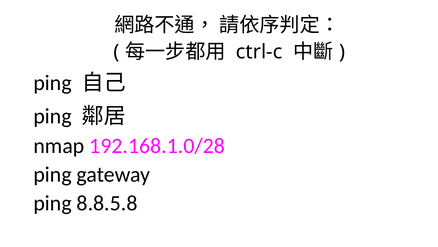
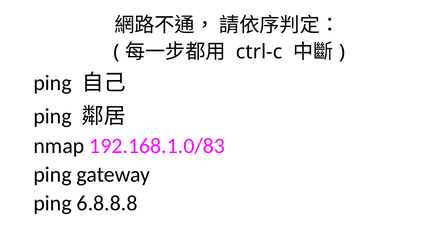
192.168.1.0/28: 192.168.1.0/28 -> 192.168.1.0/83
8.8.5.8: 8.8.5.8 -> 6.8.8.8
